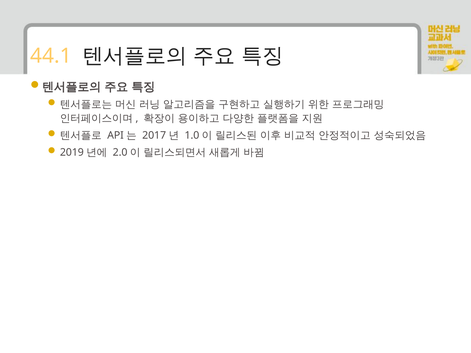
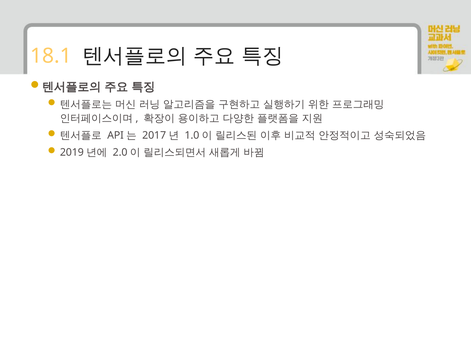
44.1: 44.1 -> 18.1
